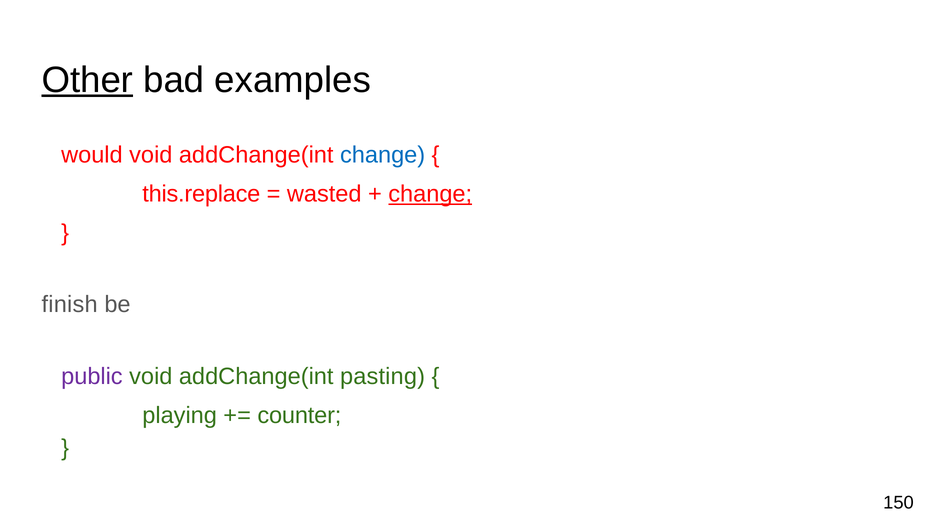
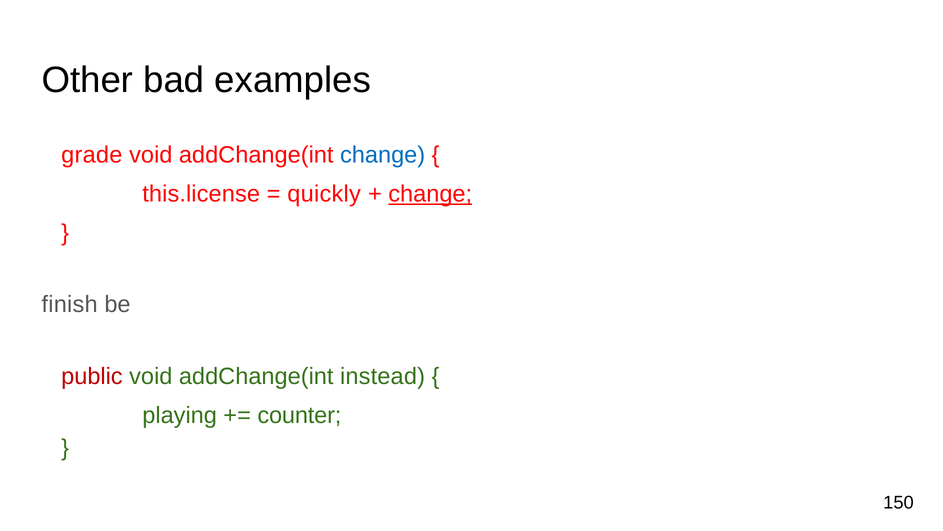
Other underline: present -> none
would: would -> grade
this.replace: this.replace -> this.license
wasted: wasted -> quickly
public colour: purple -> red
pasting: pasting -> instead
